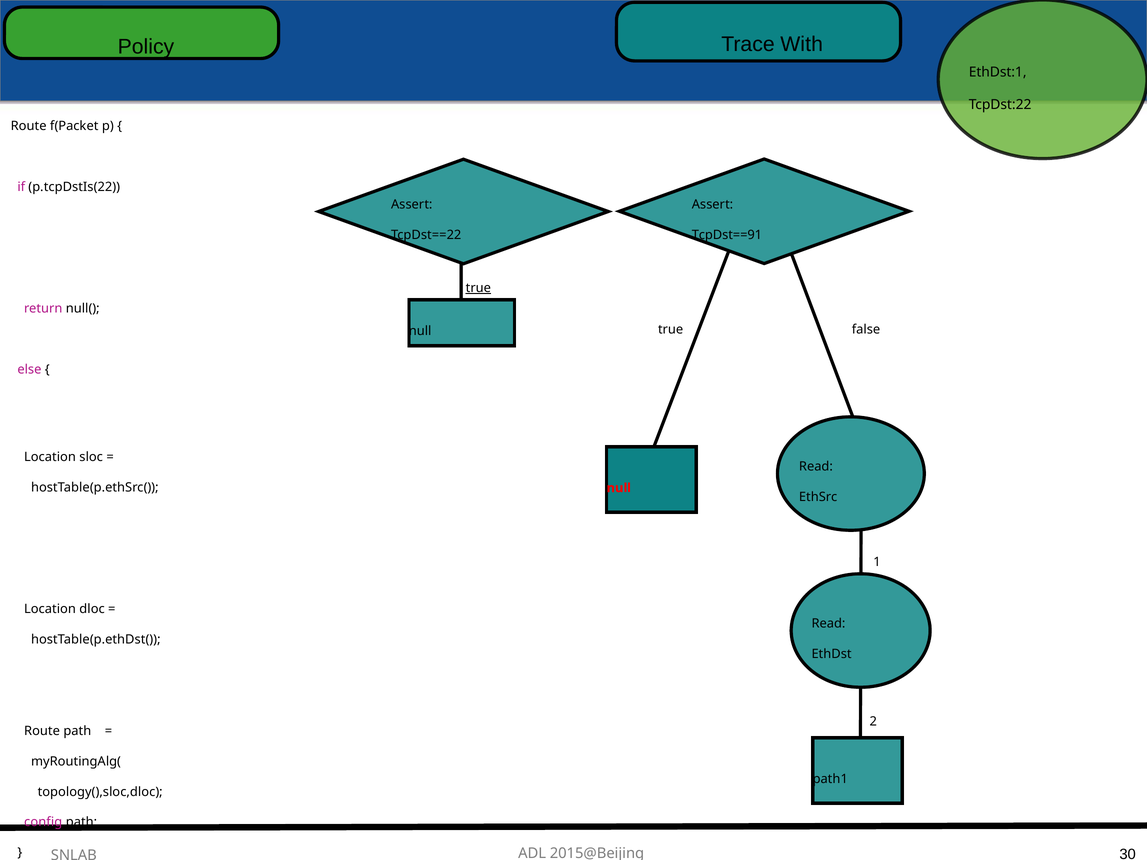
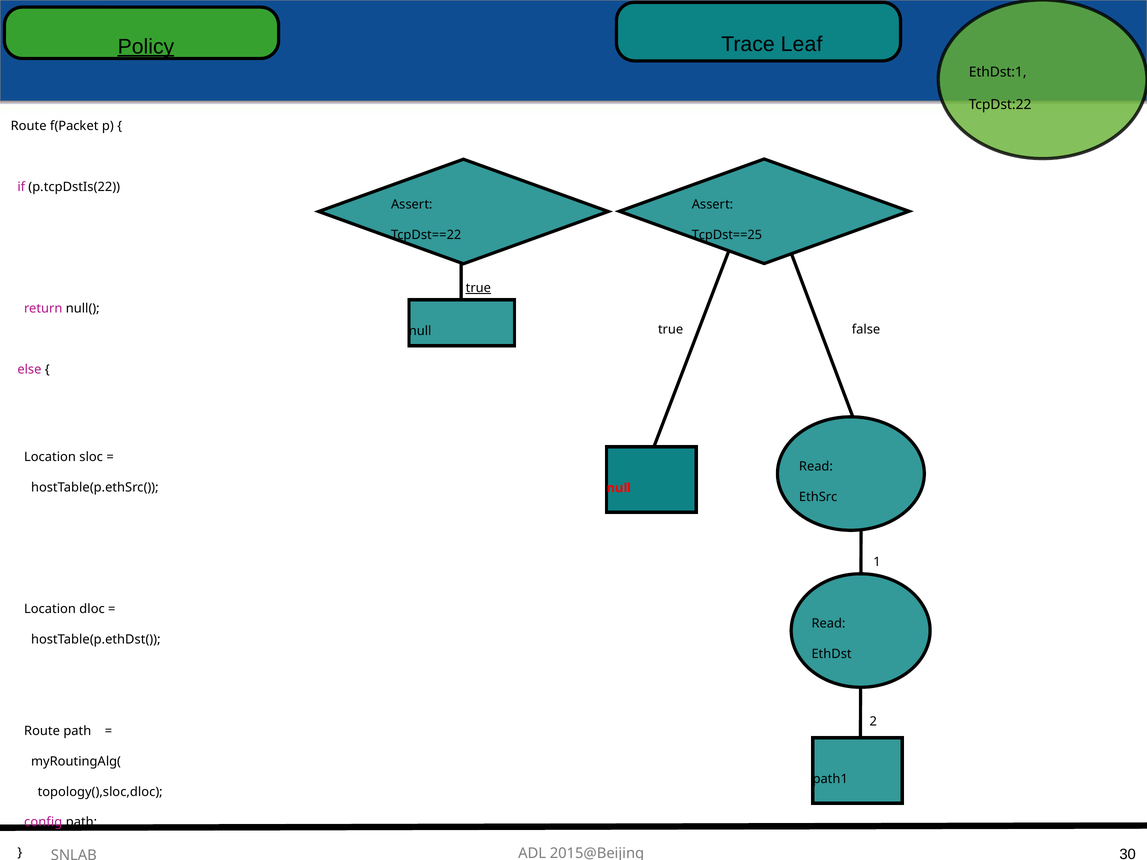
Policy underline: none -> present
With: With -> Leaf
TcpDst==91: TcpDst==91 -> TcpDst==25
